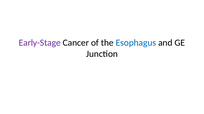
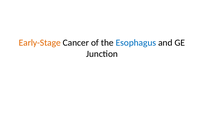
Early-Stage colour: purple -> orange
